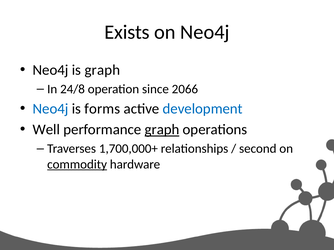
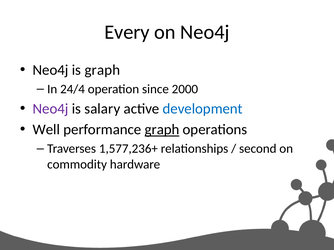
Exists: Exists -> Every
24/8: 24/8 -> 24/4
2066: 2066 -> 2000
Neo4j at (51, 109) colour: blue -> purple
forms: forms -> salary
1,700,000+: 1,700,000+ -> 1,577,236+
commodity underline: present -> none
